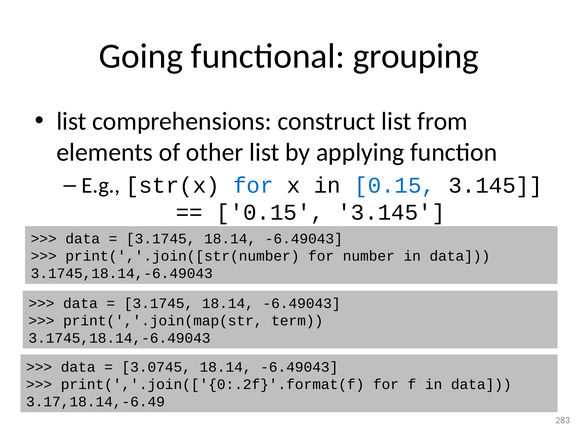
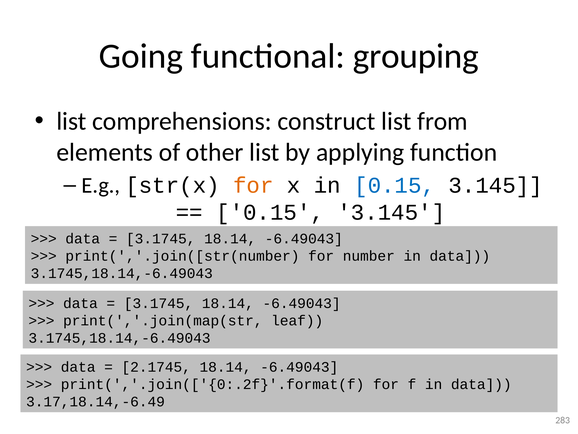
for at (253, 185) colour: blue -> orange
term: term -> leaf
3.0745: 3.0745 -> 2.1745
